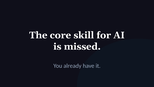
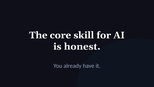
missed: missed -> honest
